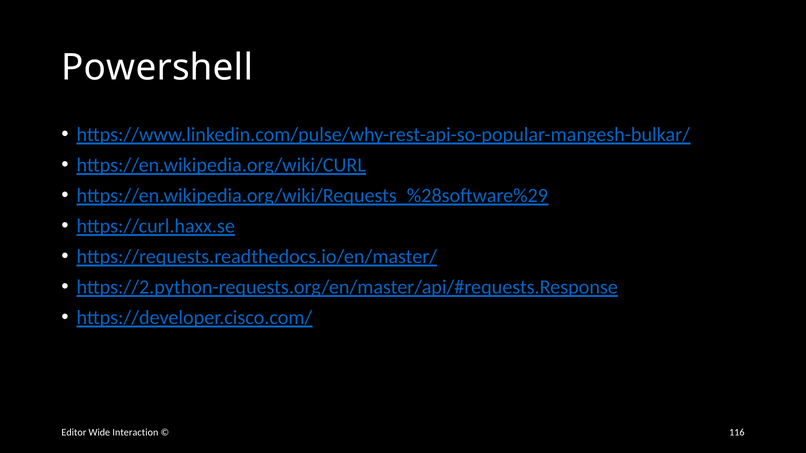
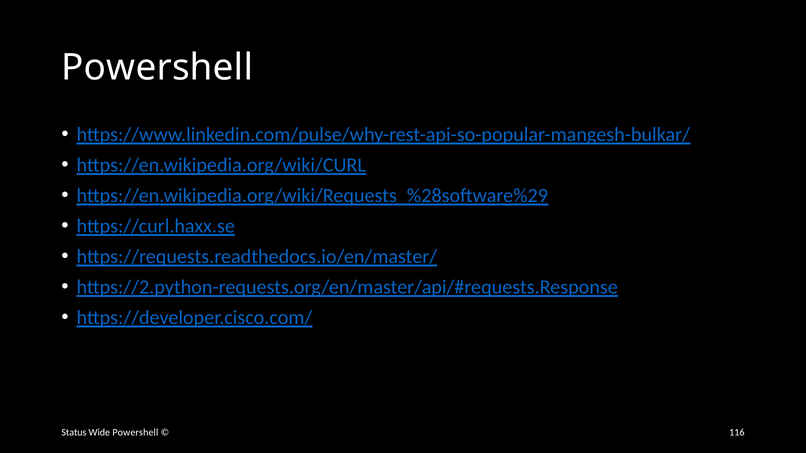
Editor: Editor -> Status
Wide Interaction: Interaction -> Powershell
